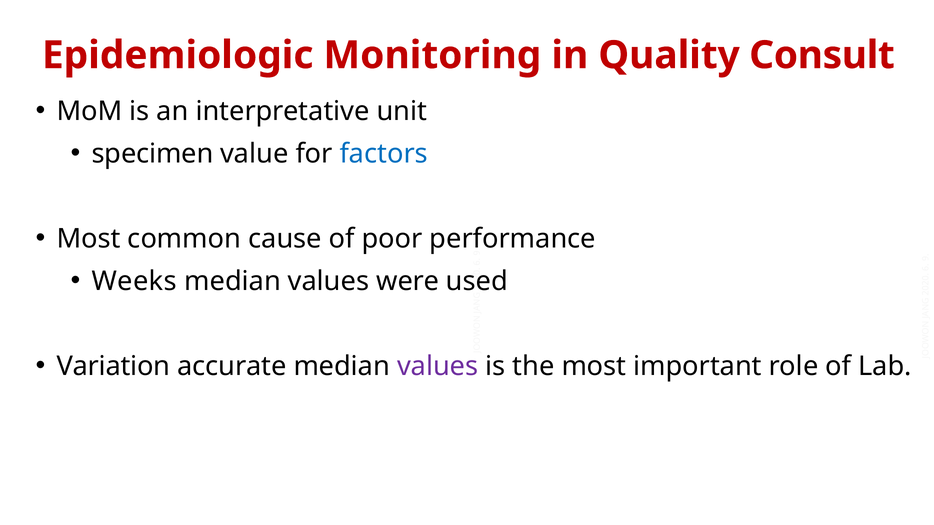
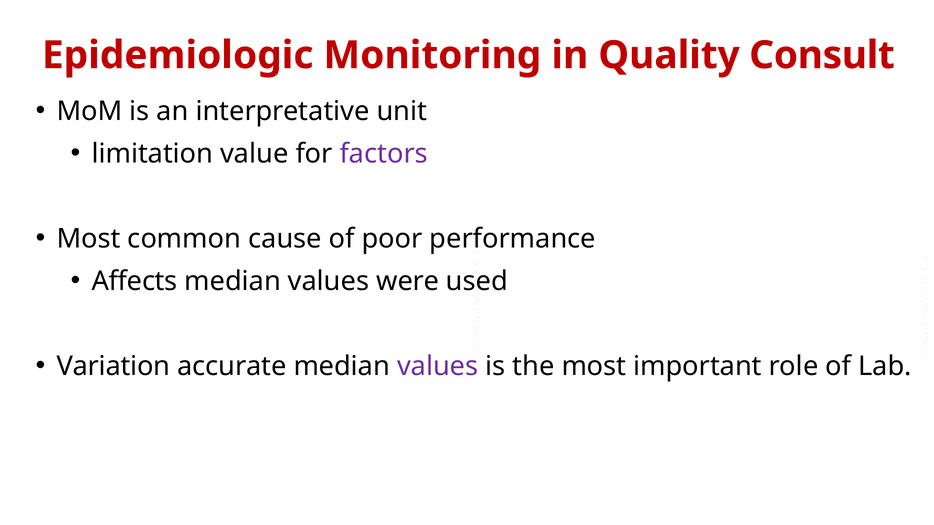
specimen: specimen -> limitation
factors colour: blue -> purple
Weeks: Weeks -> Affects
